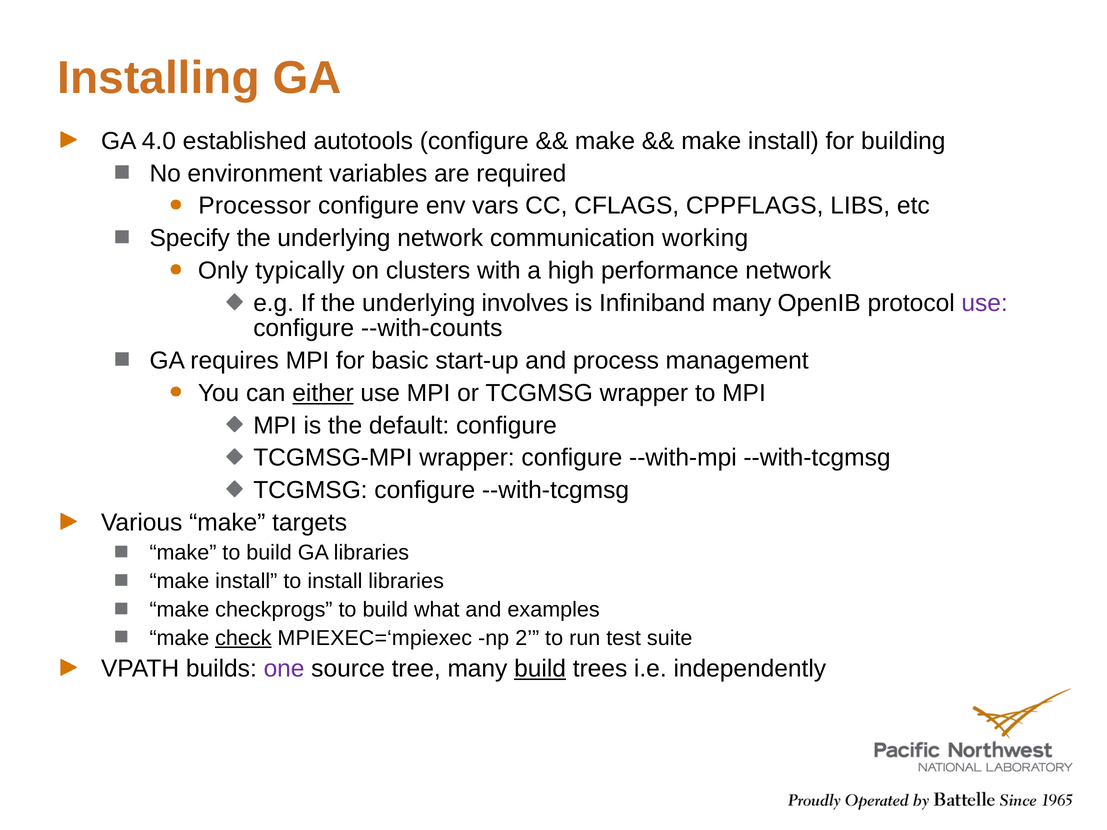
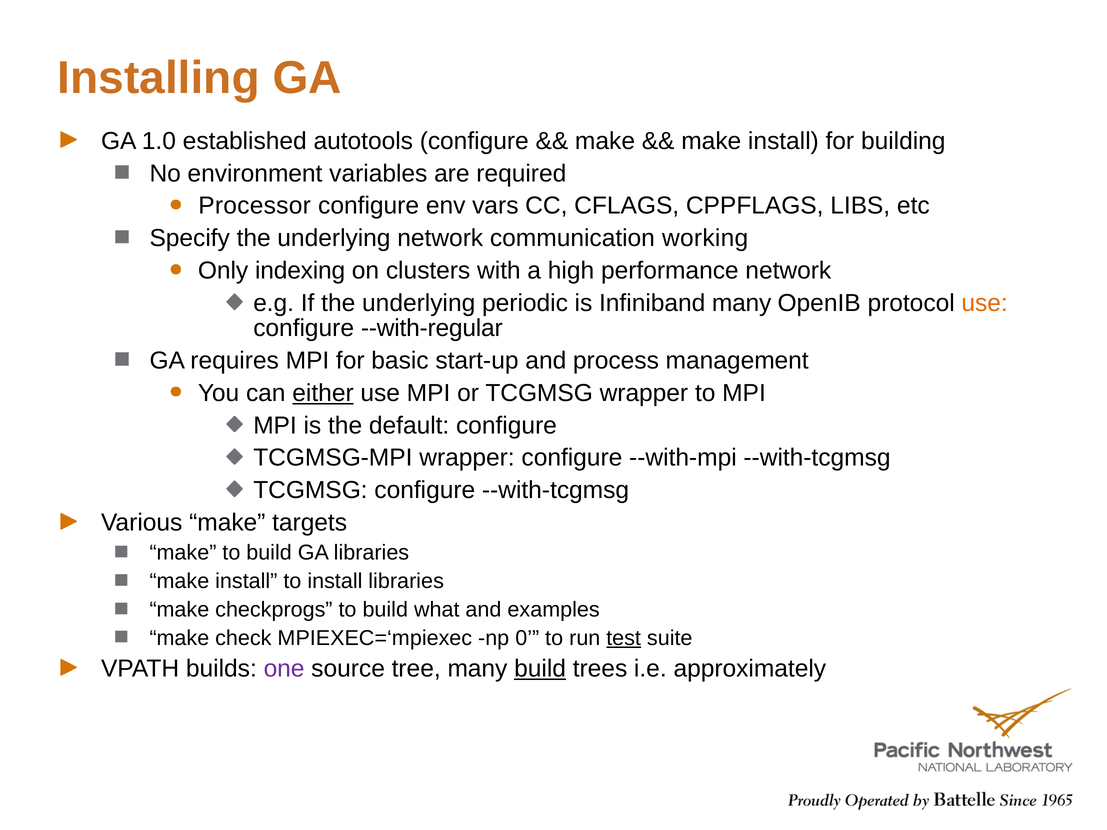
4.0: 4.0 -> 1.0
typically: typically -> indexing
involves: involves -> periodic
use at (985, 303) colour: purple -> orange
--with-counts: --with-counts -> --with-regular
check underline: present -> none
2: 2 -> 0
test underline: none -> present
independently: independently -> approximately
